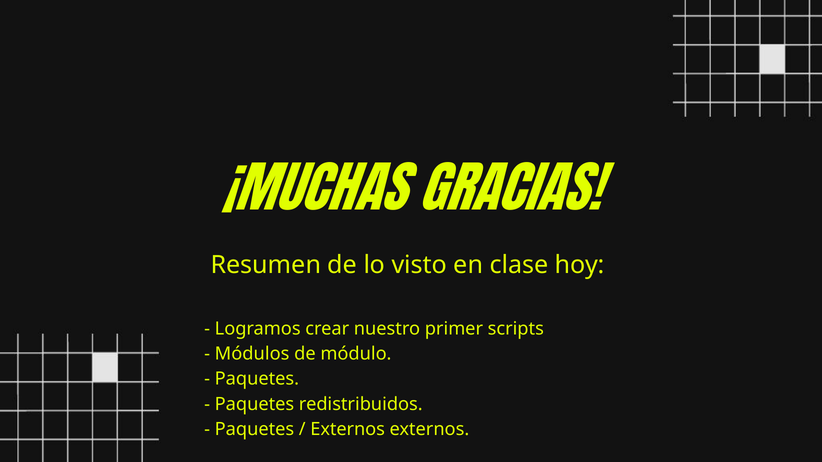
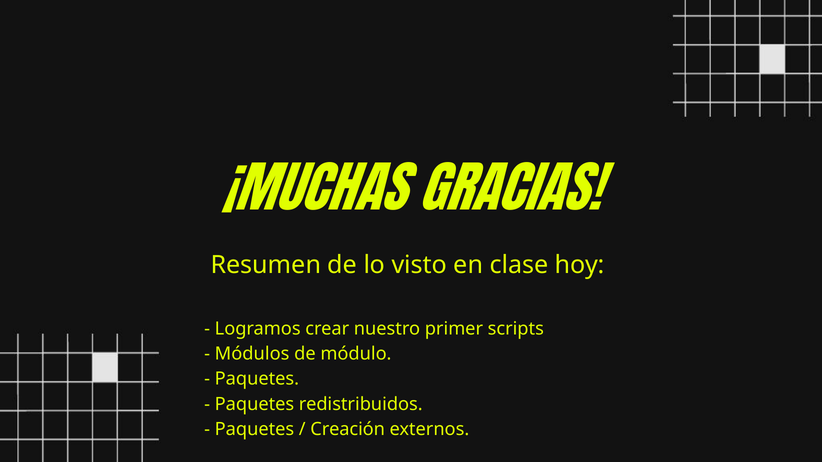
Externos at (348, 430): Externos -> Creación
